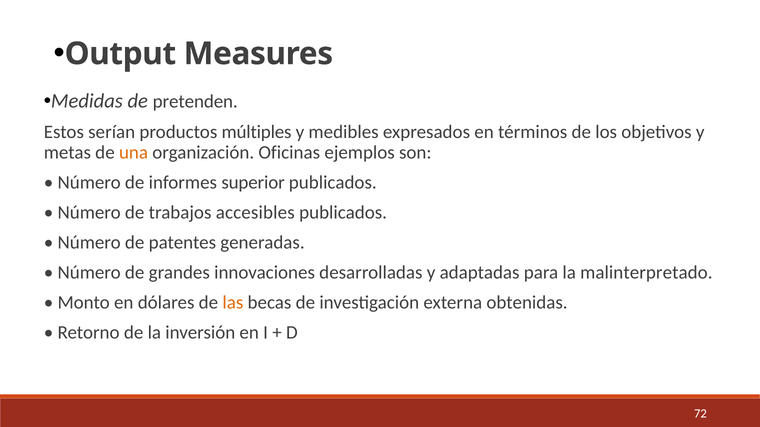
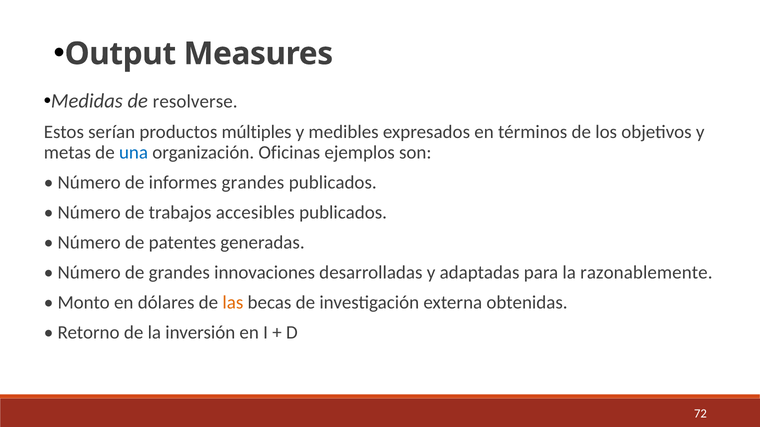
pretenden: pretenden -> resolverse
una colour: orange -> blue
informes superior: superior -> grandes
malinterpretado: malinterpretado -> razonablemente
